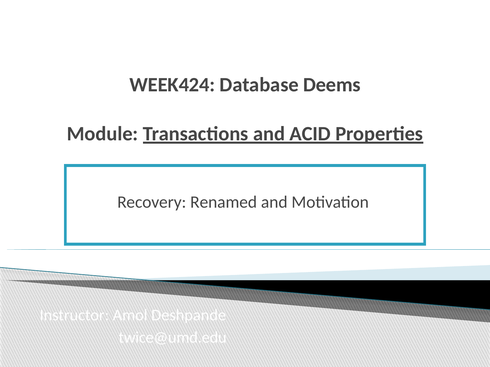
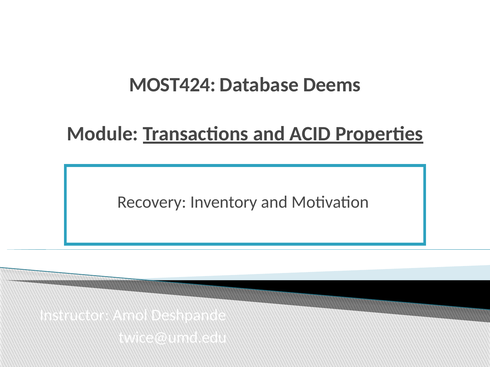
WEEK424: WEEK424 -> MOST424
Renamed: Renamed -> Inventory
